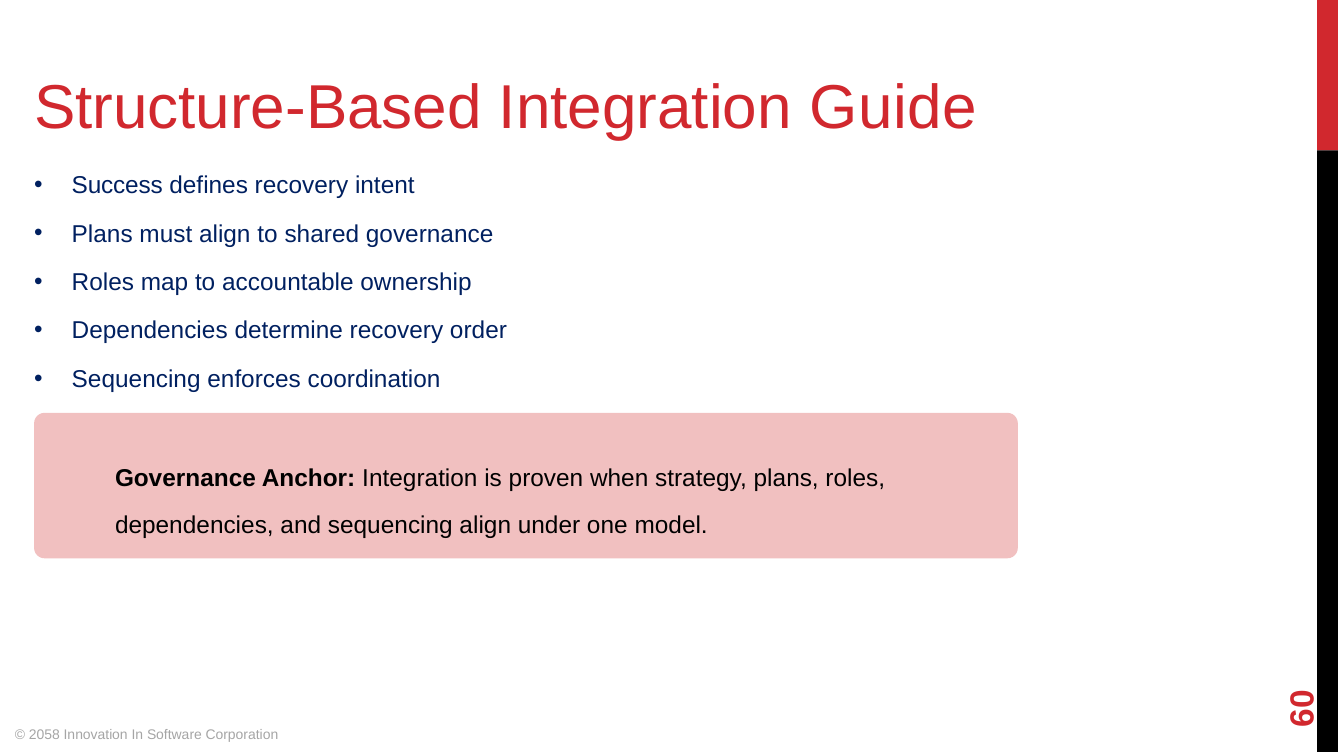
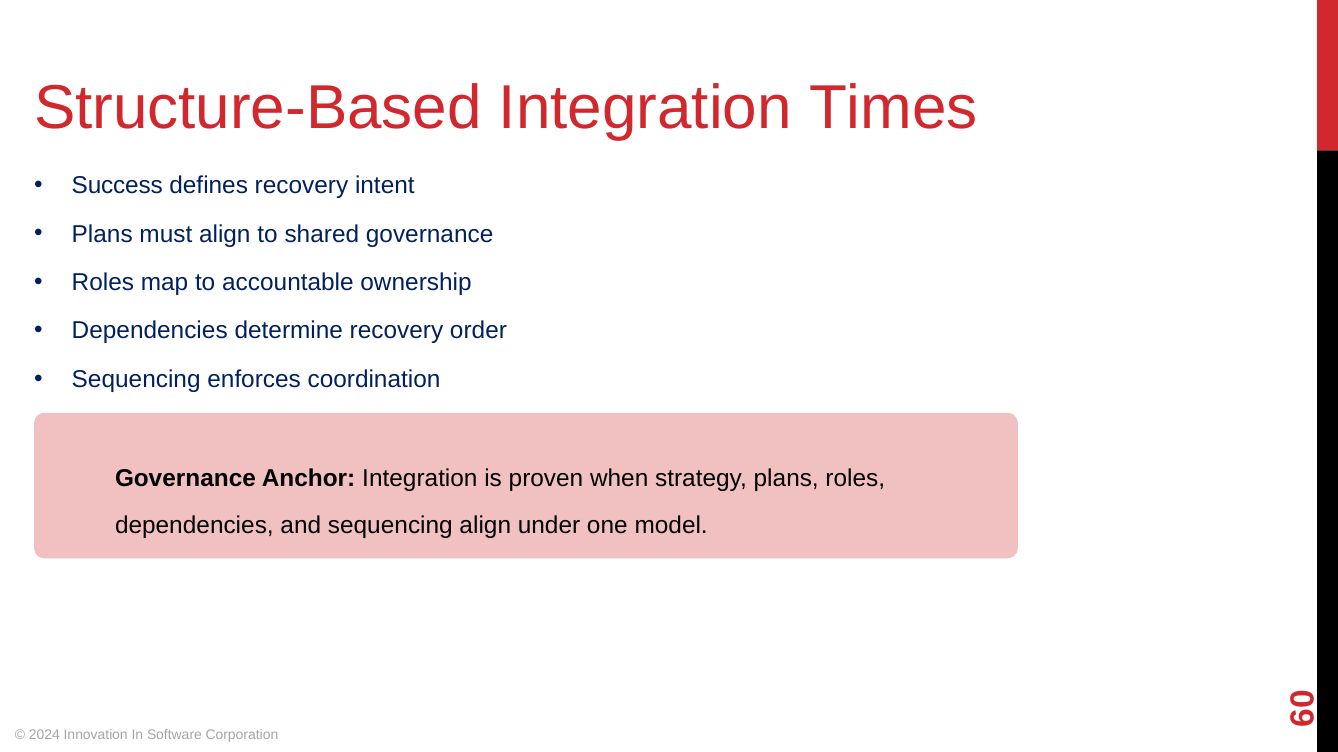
Guide: Guide -> Times
2058: 2058 -> 2024
